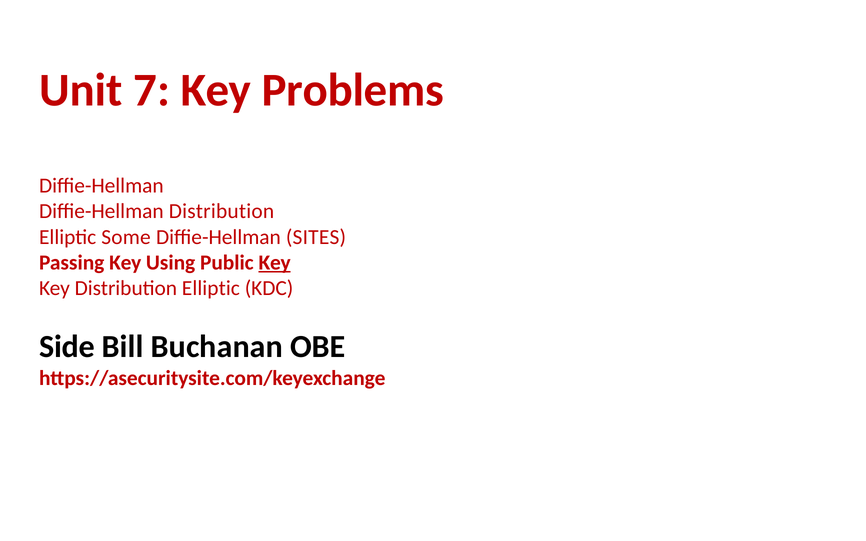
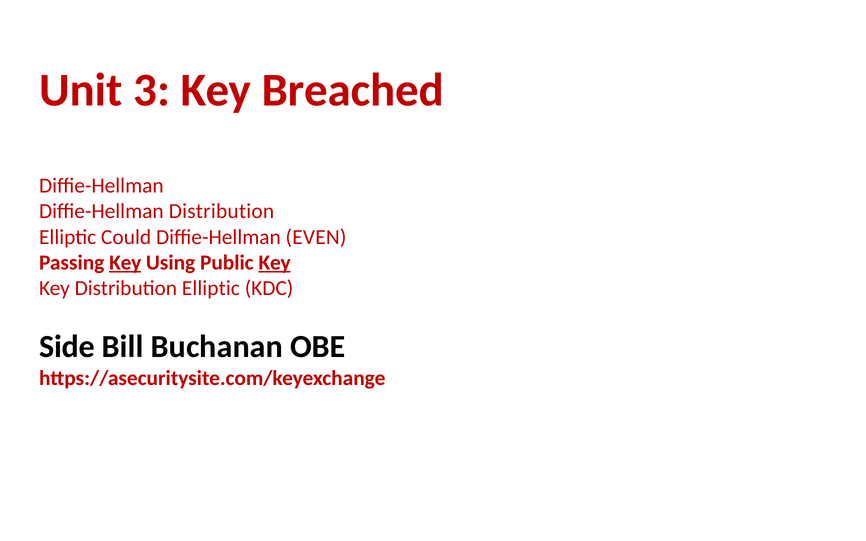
7: 7 -> 3
Problems: Problems -> Breached
Some: Some -> Could
SITES: SITES -> EVEN
Key at (125, 263) underline: none -> present
